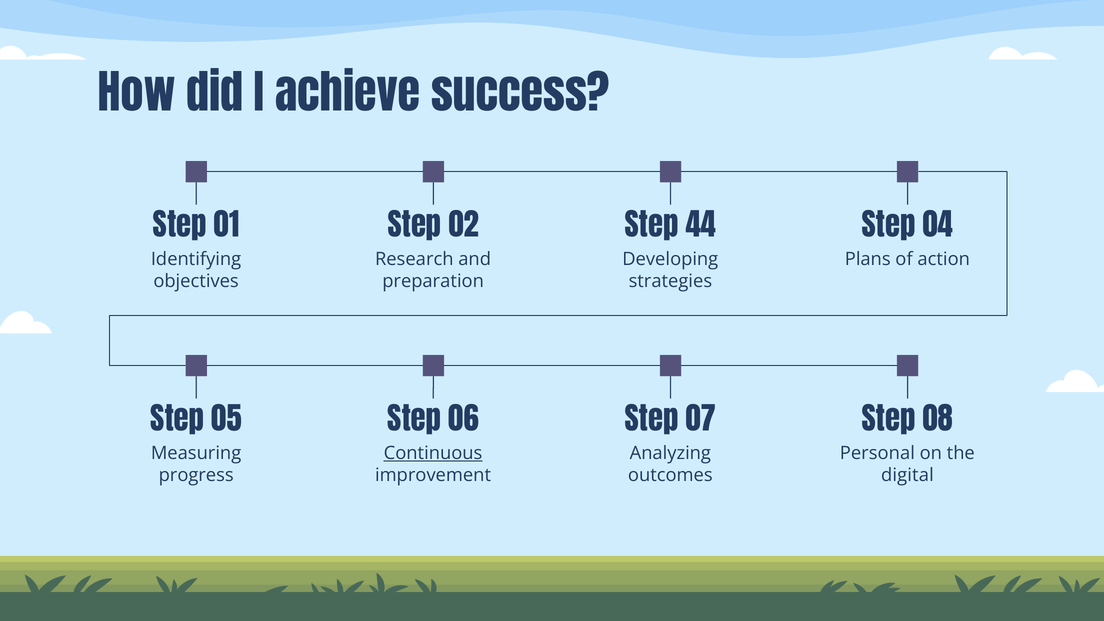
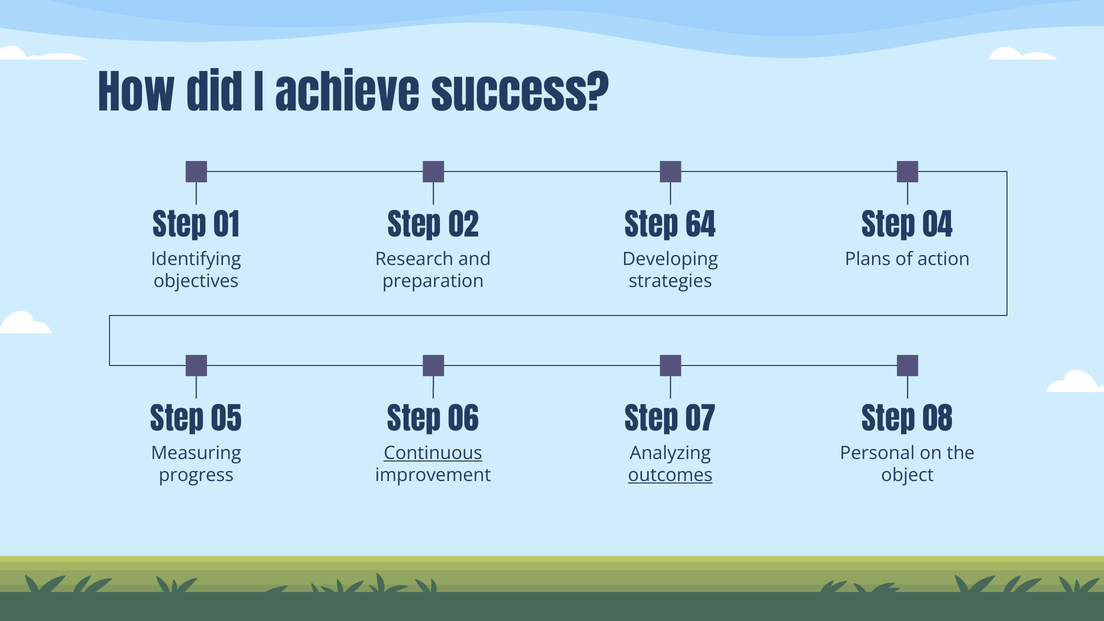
44: 44 -> 64
outcomes underline: none -> present
digital: digital -> object
